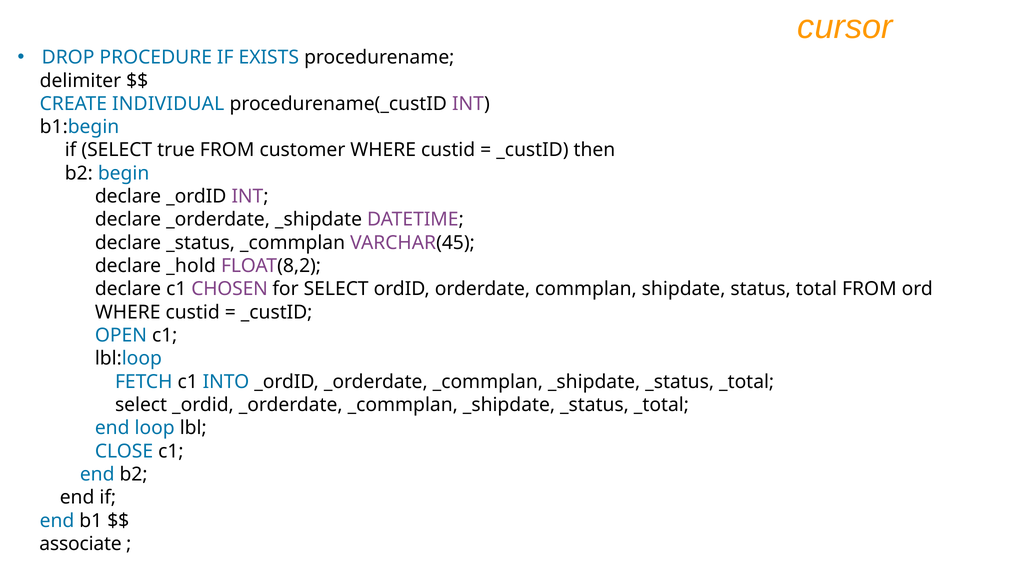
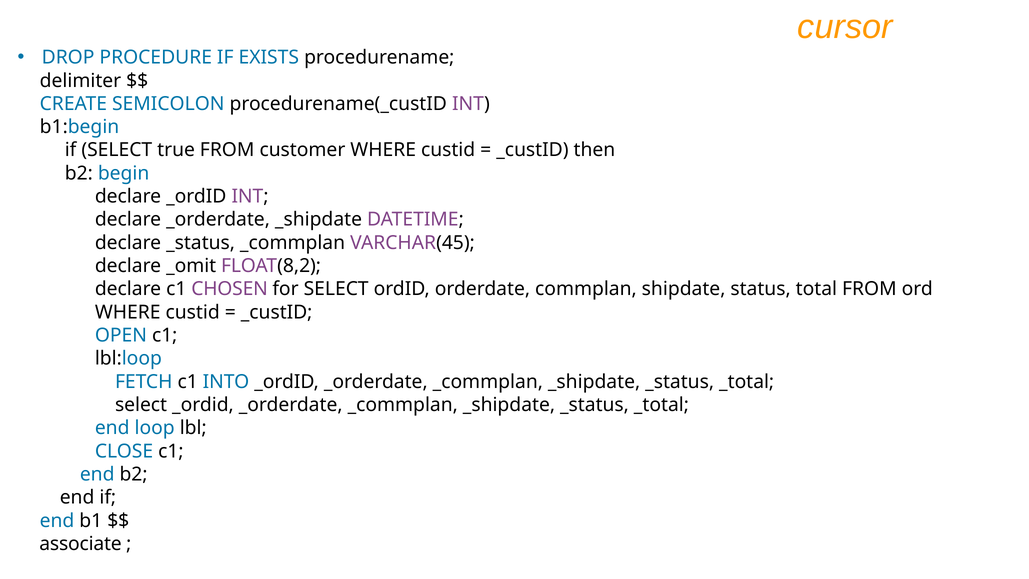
INDIVIDUAL: INDIVIDUAL -> SEMICOLON
_hold: _hold -> _omit
